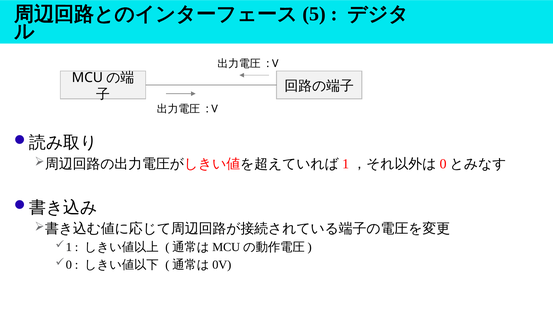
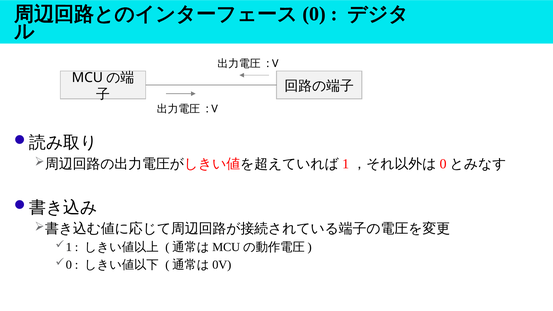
5: 5 -> 0
